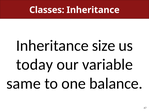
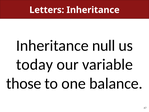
Classes: Classes -> Letters
size: size -> null
same: same -> those
